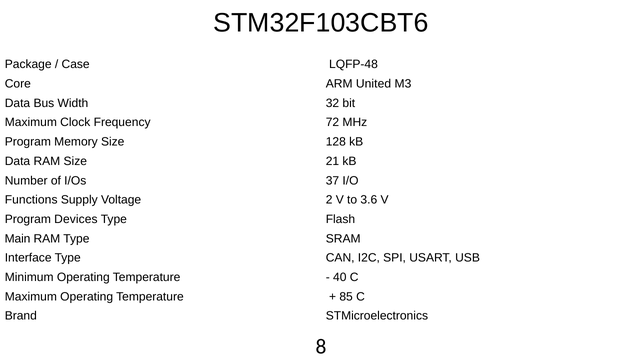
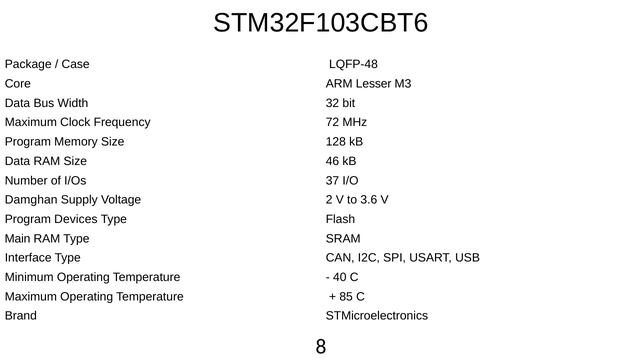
United: United -> Lesser
21: 21 -> 46
Functions: Functions -> Damghan
